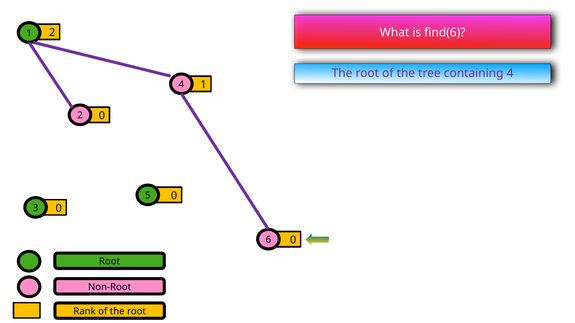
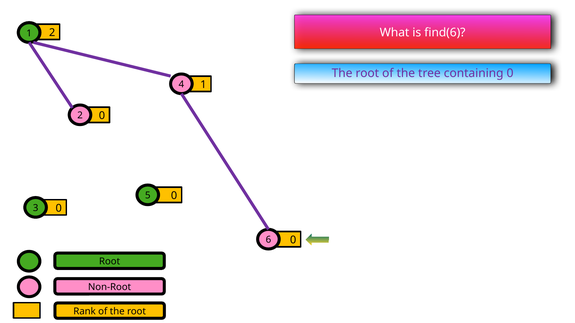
containing 4: 4 -> 0
